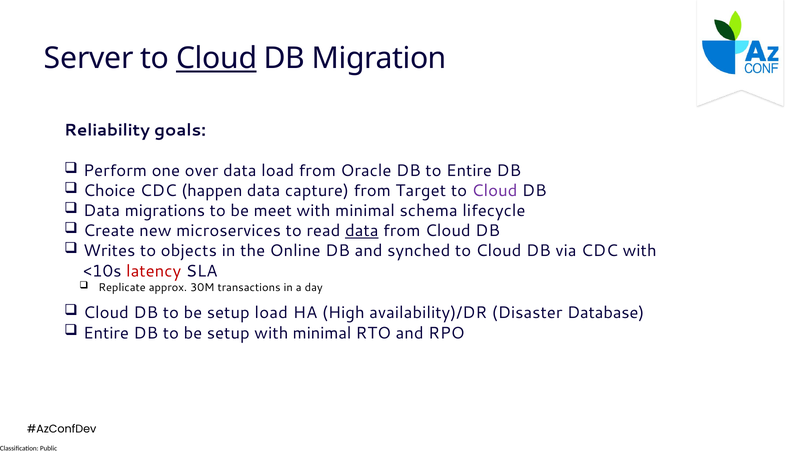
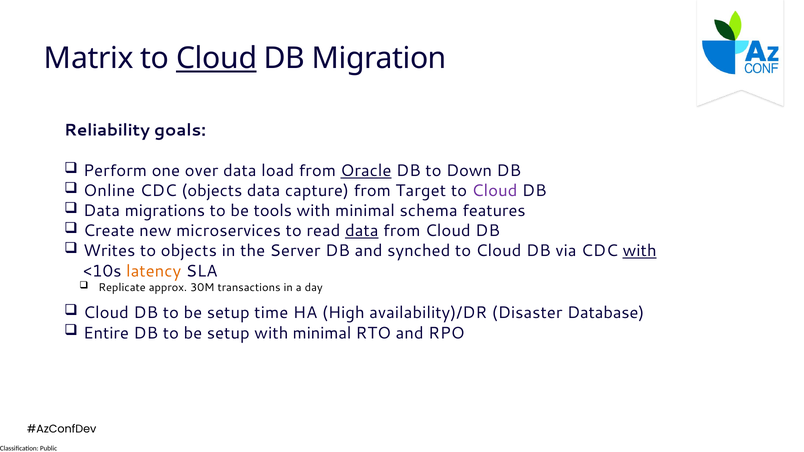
Server: Server -> Matrix
Oracle underline: none -> present
to Entire: Entire -> Down
Choice: Choice -> Online
CDC happen: happen -> objects
meet: meet -> tools
lifecycle: lifecycle -> features
Online: Online -> Server
with at (640, 251) underline: none -> present
latency colour: red -> orange
setup load: load -> time
